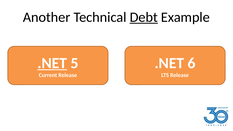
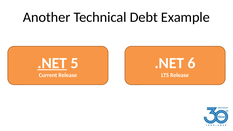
Debt underline: present -> none
